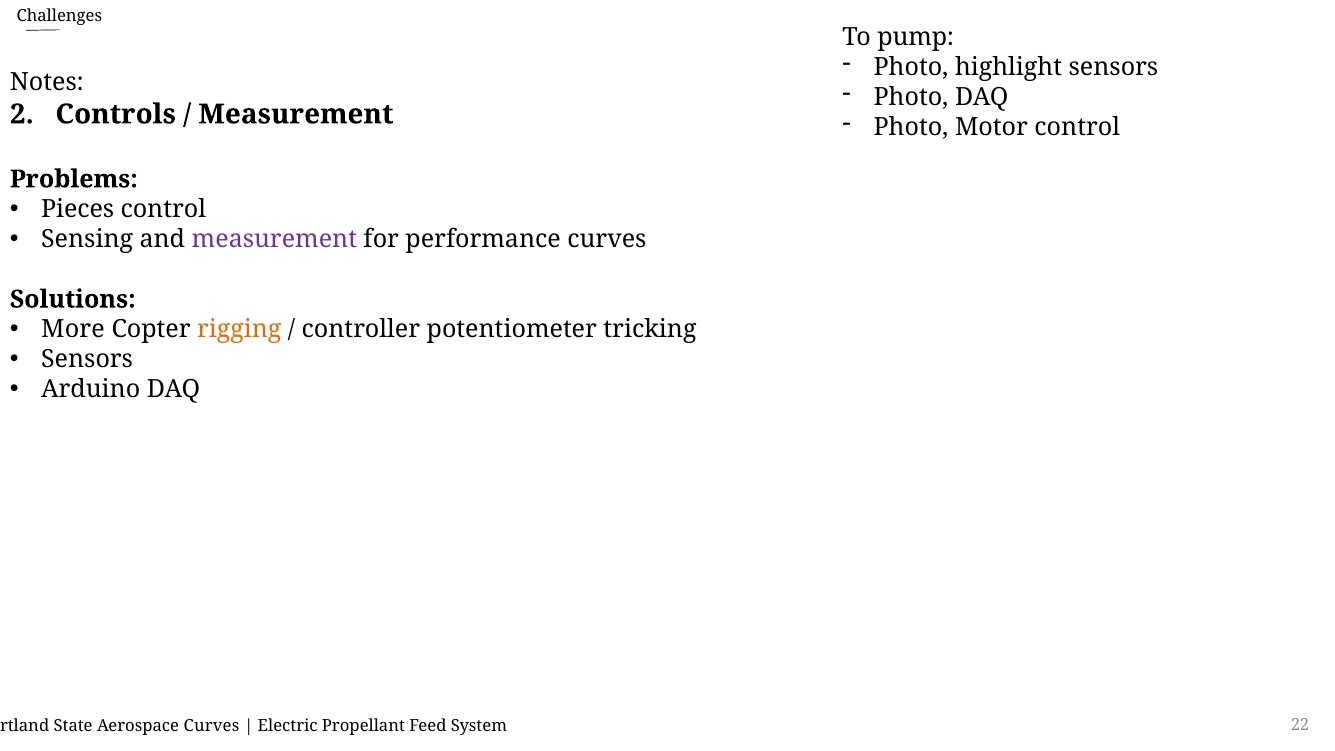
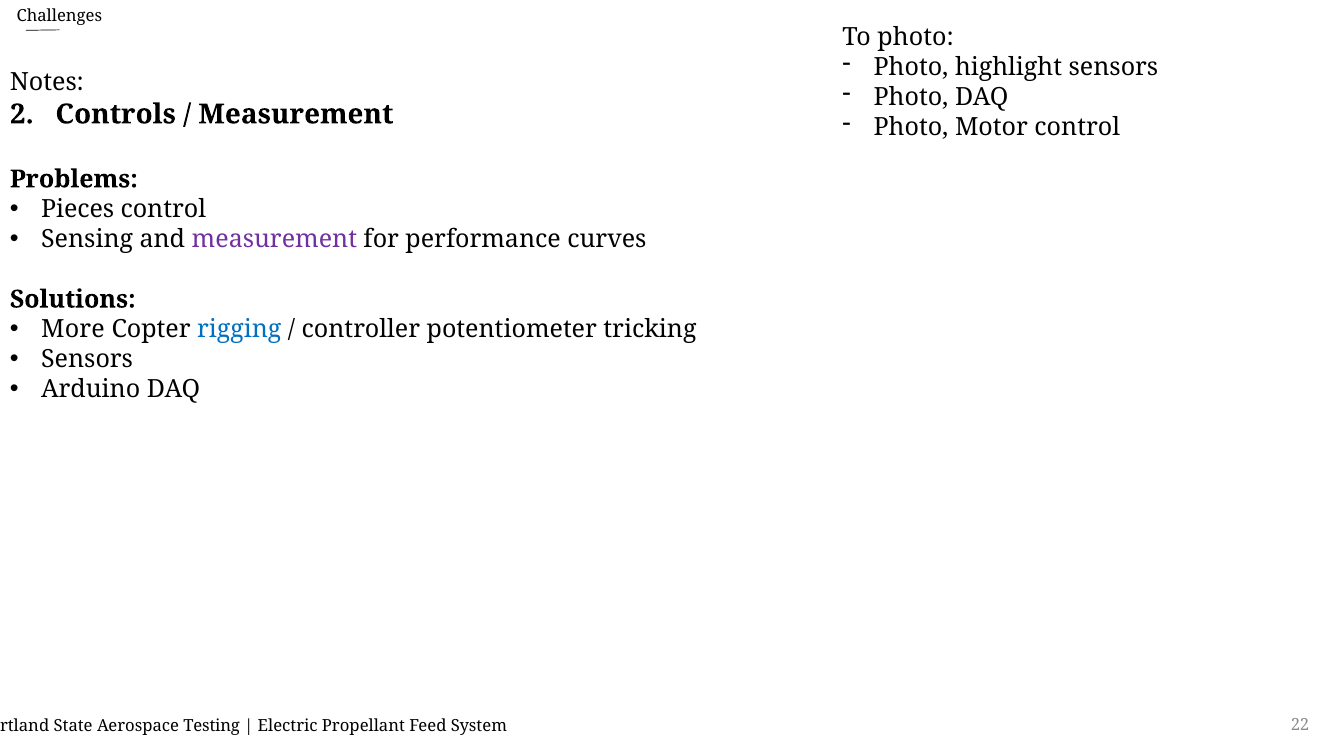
To pump: pump -> photo
rigging colour: orange -> blue
Aerospace Curves: Curves -> Testing
